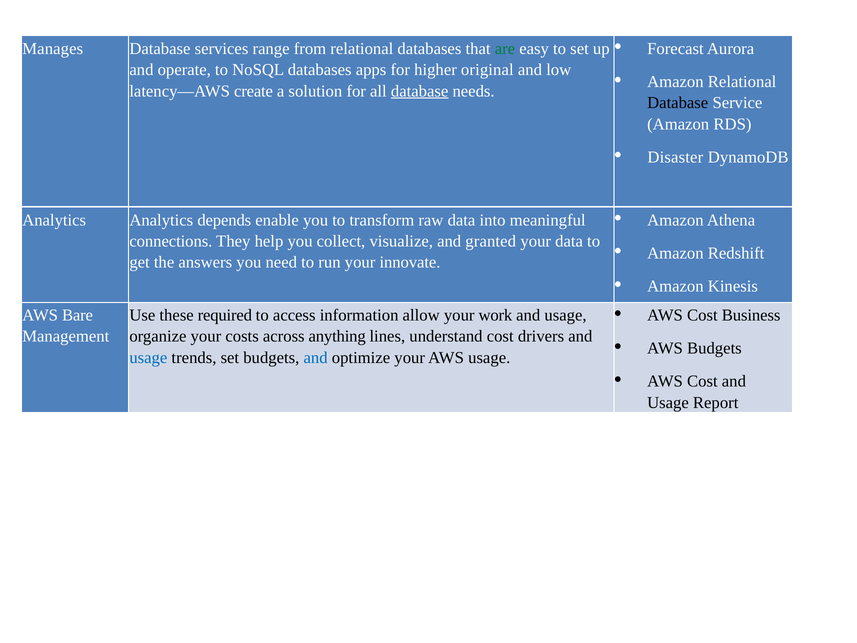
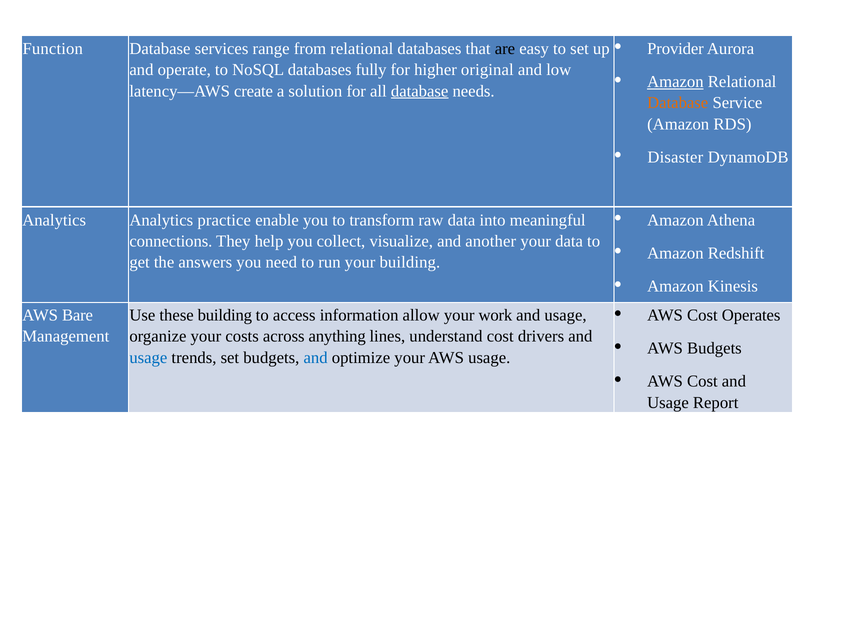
Forecast: Forecast -> Provider
Manages: Manages -> Function
are colour: green -> black
apps: apps -> fully
Amazon at (675, 82) underline: none -> present
Database at (678, 103) colour: black -> orange
depends: depends -> practice
granted: granted -> another
your innovate: innovate -> building
these required: required -> building
Business: Business -> Operates
